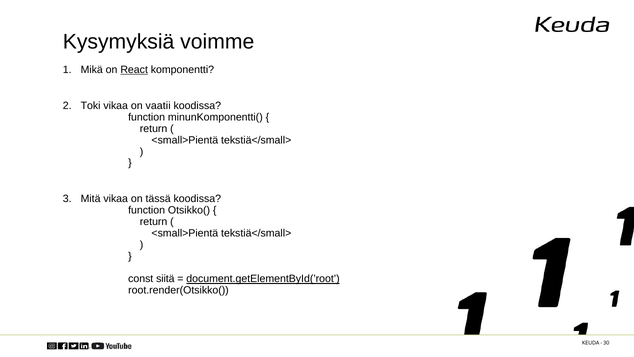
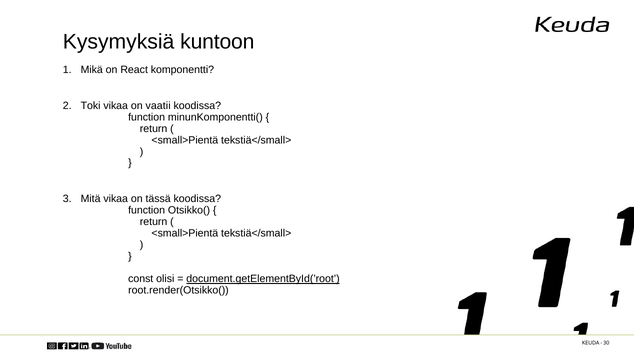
voimme: voimme -> kuntoon
React underline: present -> none
siitä: siitä -> olisi
